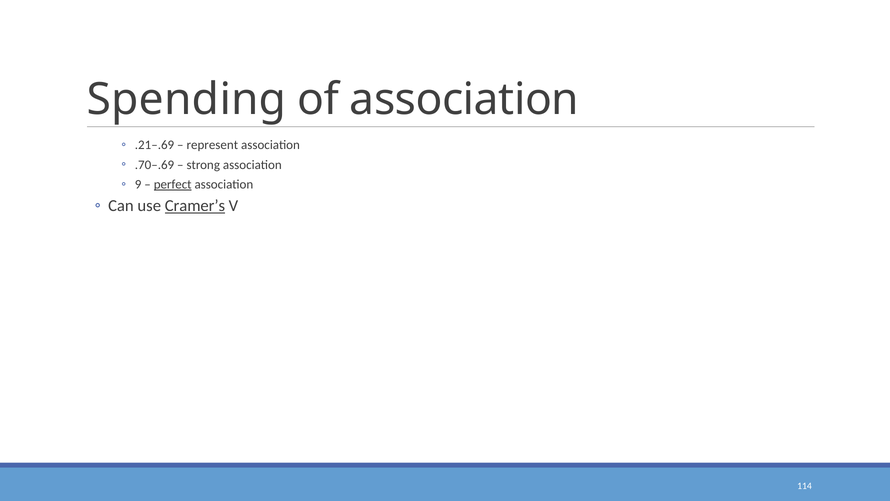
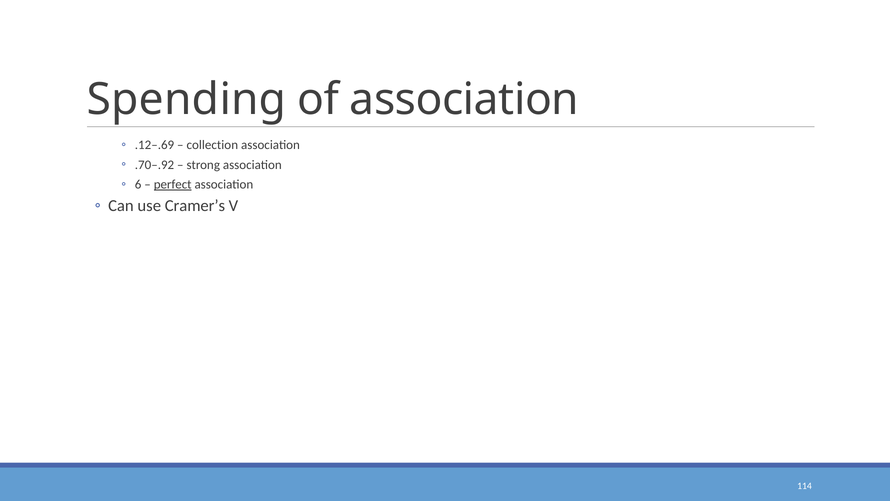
.21–.69: .21–.69 -> .12–.69
represent: represent -> collection
.70–.69: .70–.69 -> .70–.92
9: 9 -> 6
Cramer’s underline: present -> none
